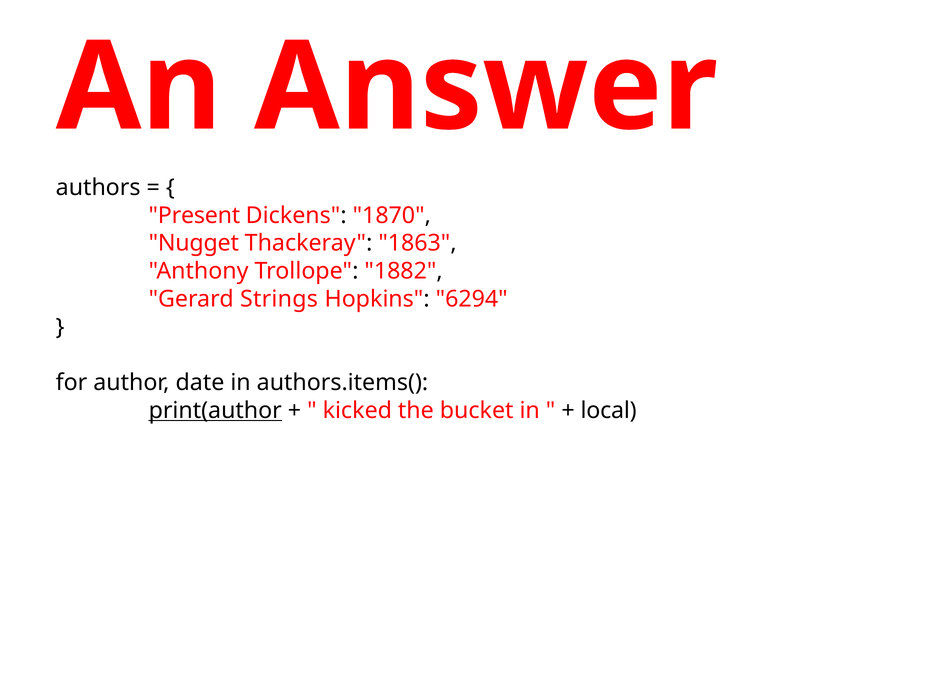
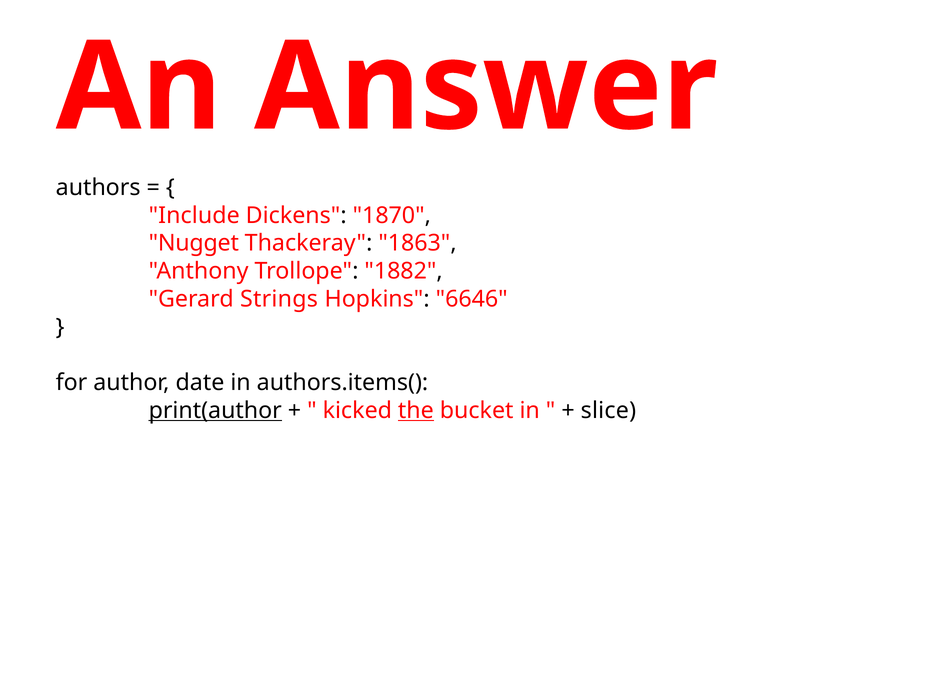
Present: Present -> Include
6294: 6294 -> 6646
the underline: none -> present
local: local -> slice
